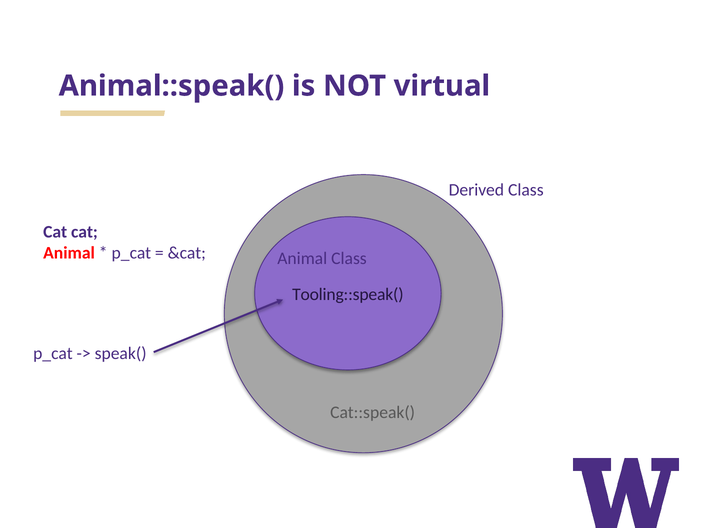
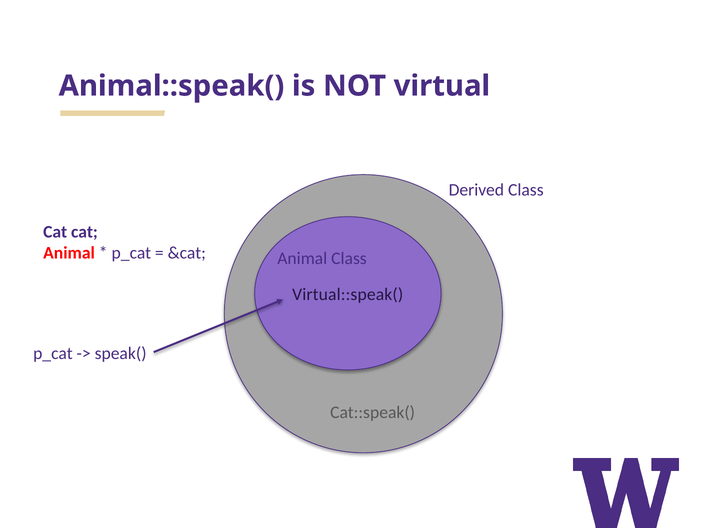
Tooling::speak(: Tooling::speak( -> Virtual::speak(
